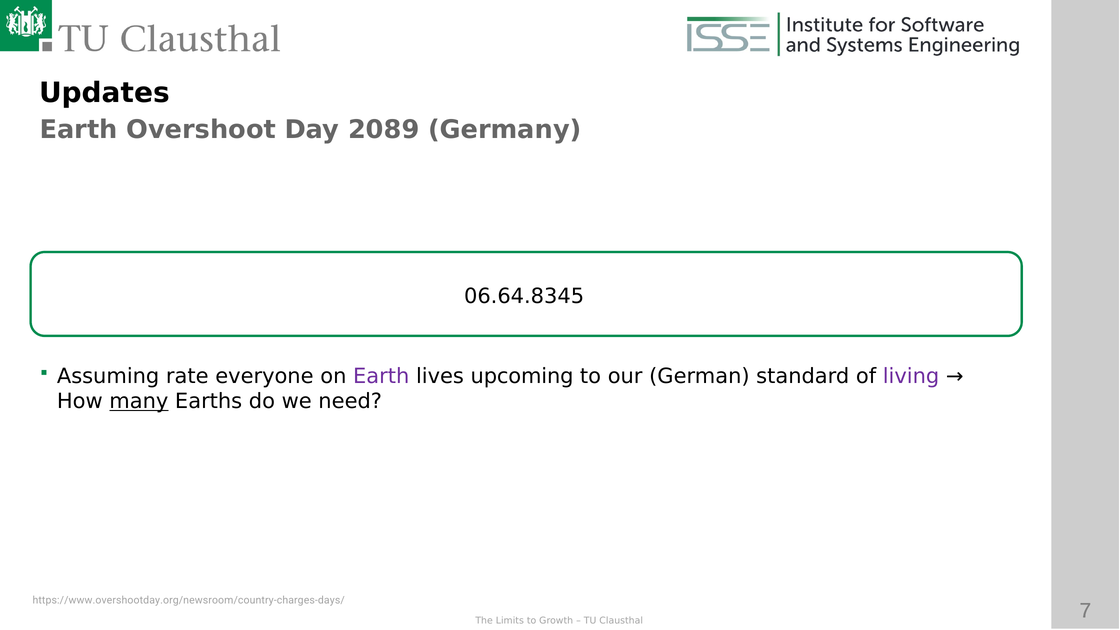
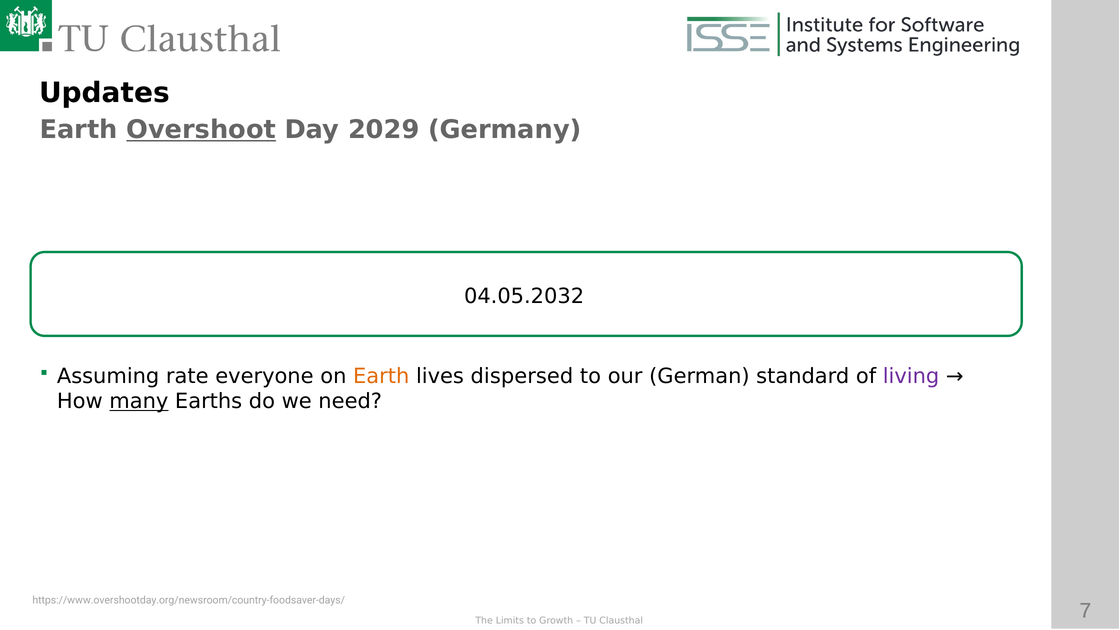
Overshoot underline: none -> present
2089: 2089 -> 2029
06.64.8345: 06.64.8345 -> 04.05.2032
Earth at (381, 376) colour: purple -> orange
upcoming: upcoming -> dispersed
https://www.overshootday.org/newsroom/country-charges-days/: https://www.overshootday.org/newsroom/country-charges-days/ -> https://www.overshootday.org/newsroom/country-foodsaver-days/
